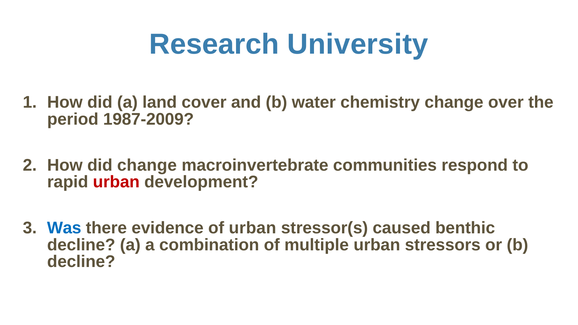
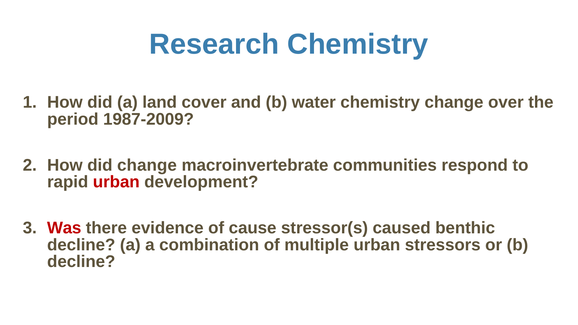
Research University: University -> Chemistry
Was colour: blue -> red
of urban: urban -> cause
